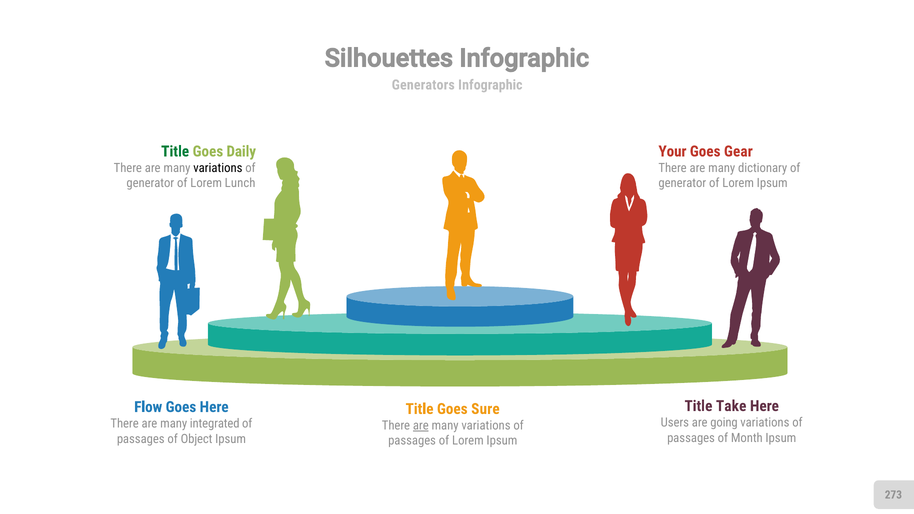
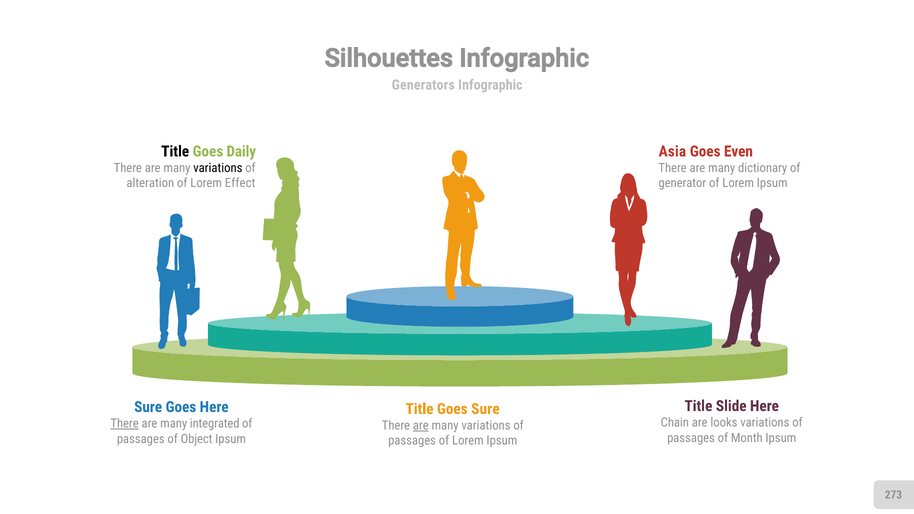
Title at (175, 151) colour: green -> black
Your: Your -> Asia
Gear: Gear -> Even
generator at (150, 183): generator -> alteration
Lunch: Lunch -> Effect
Take: Take -> Slide
Flow at (148, 407): Flow -> Sure
Users: Users -> Chain
going: going -> looks
There at (125, 424) underline: none -> present
